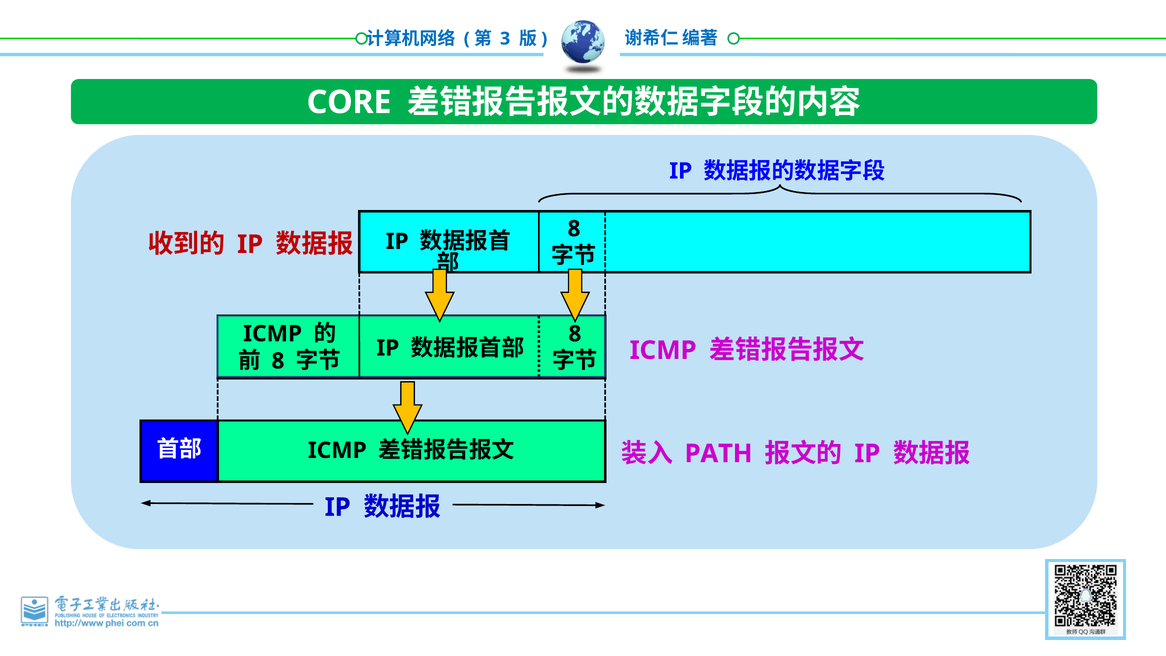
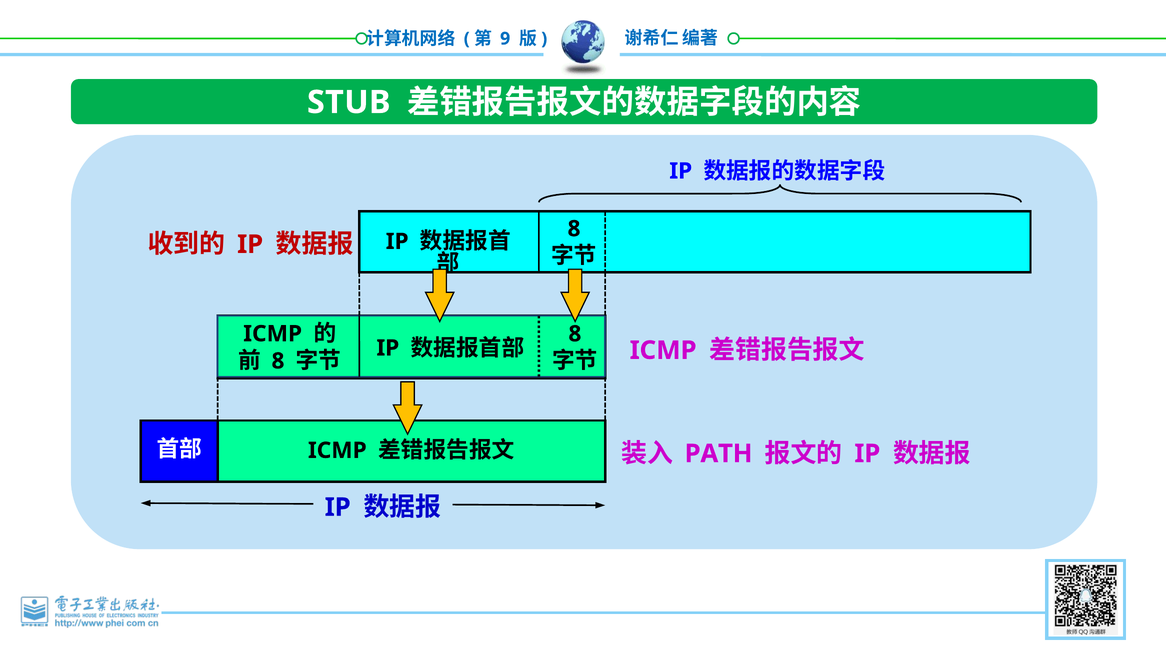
3: 3 -> 9
CORE: CORE -> STUB
